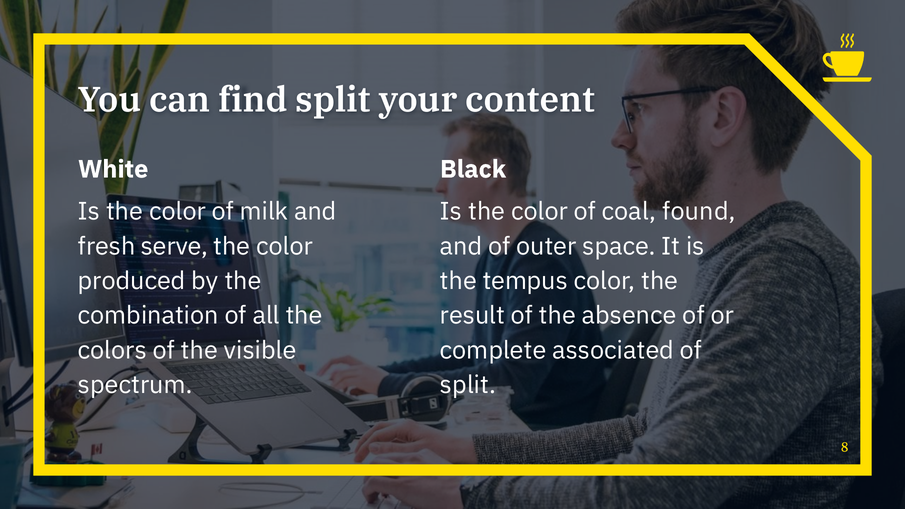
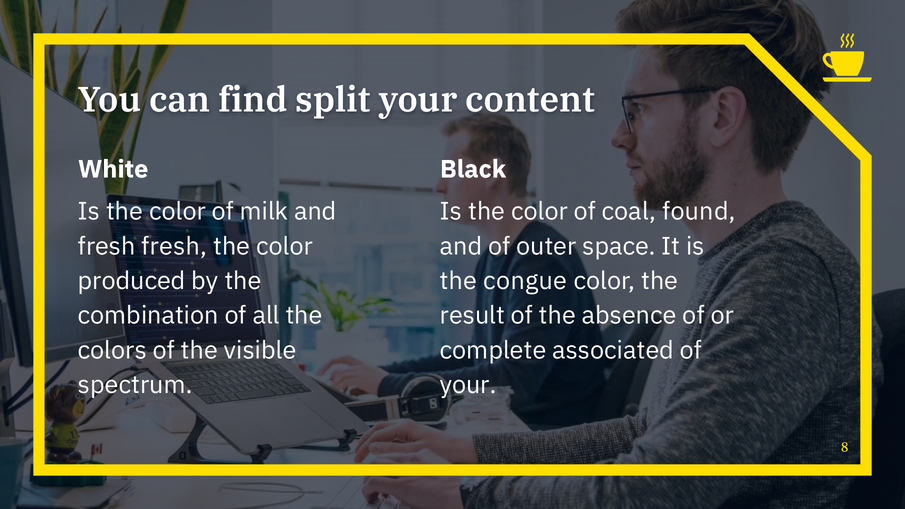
fresh serve: serve -> fresh
tempus: tempus -> congue
split at (468, 385): split -> your
